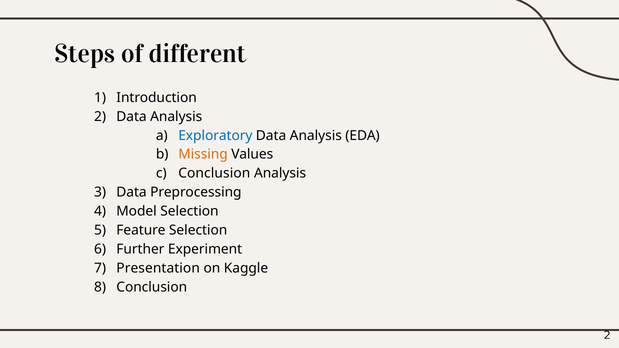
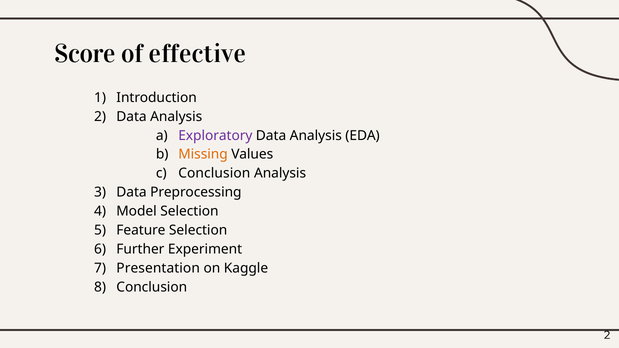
Steps: Steps -> Score
different: different -> effective
Exploratory colour: blue -> purple
